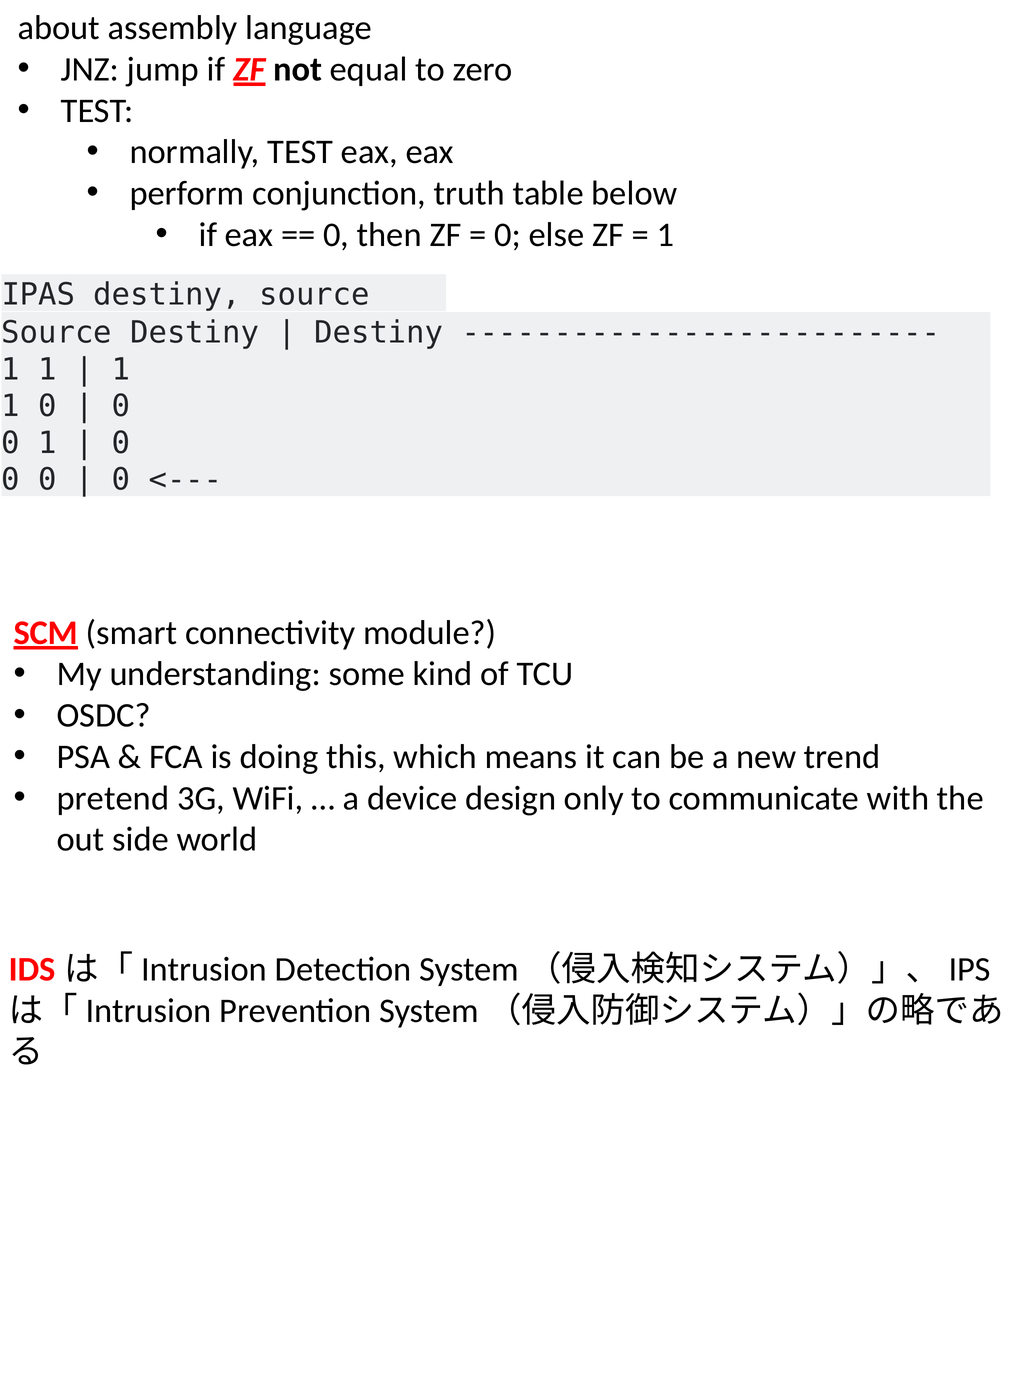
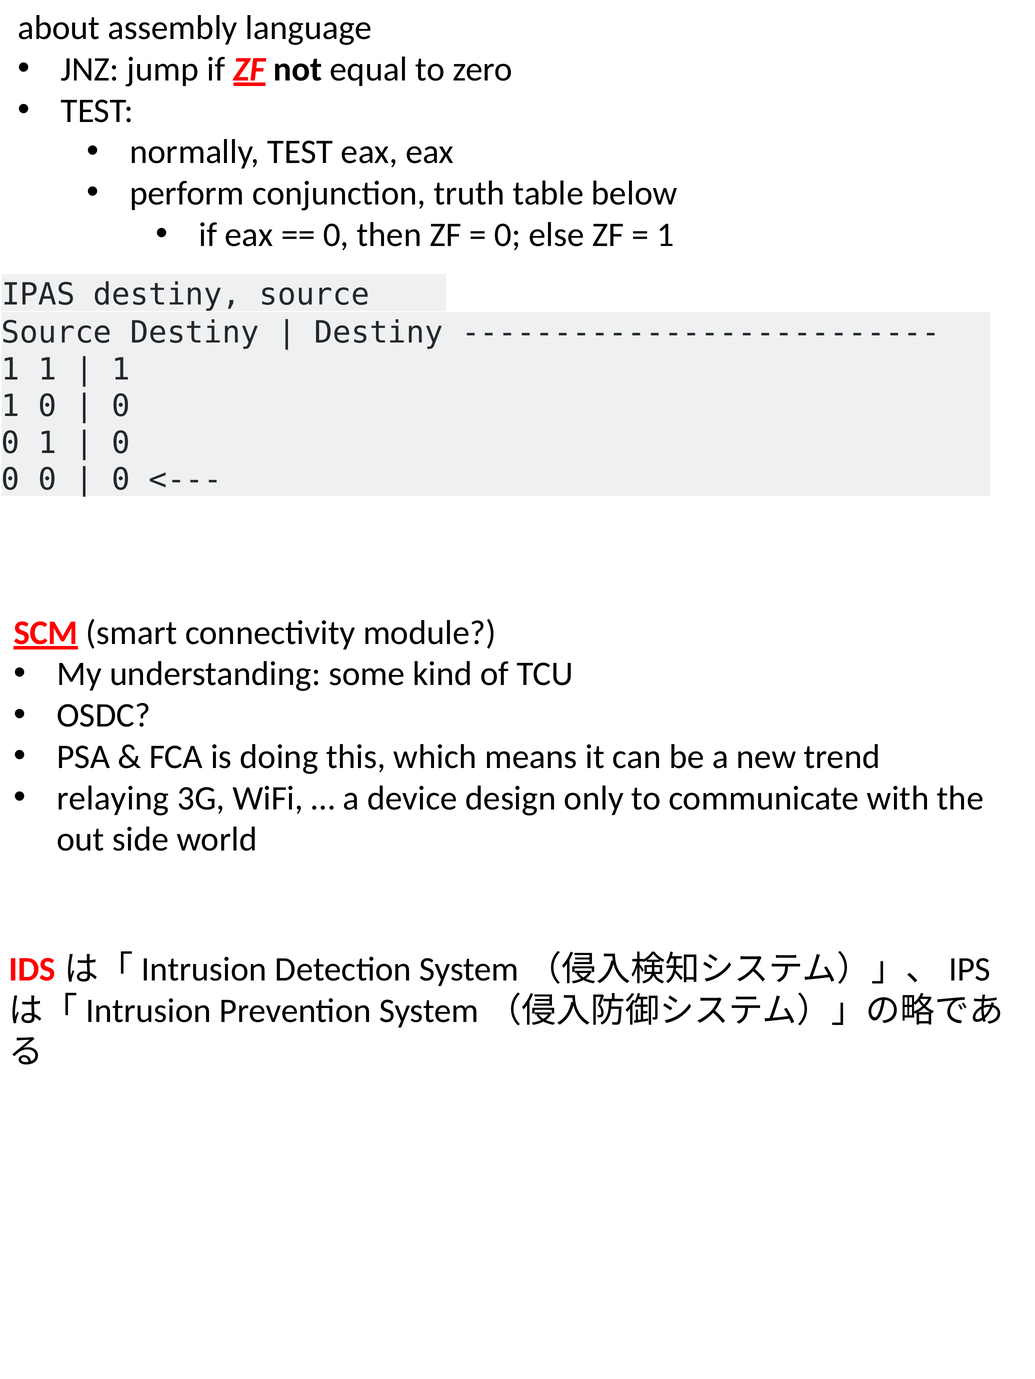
pretend: pretend -> relaying
